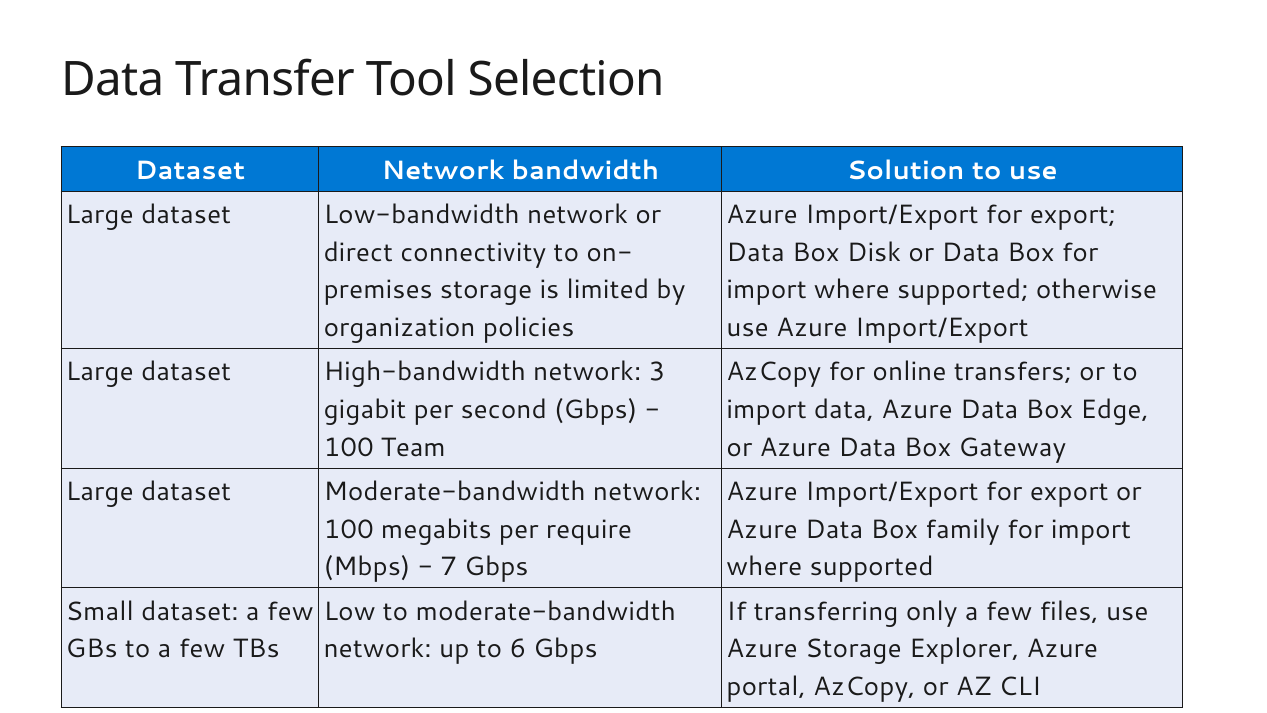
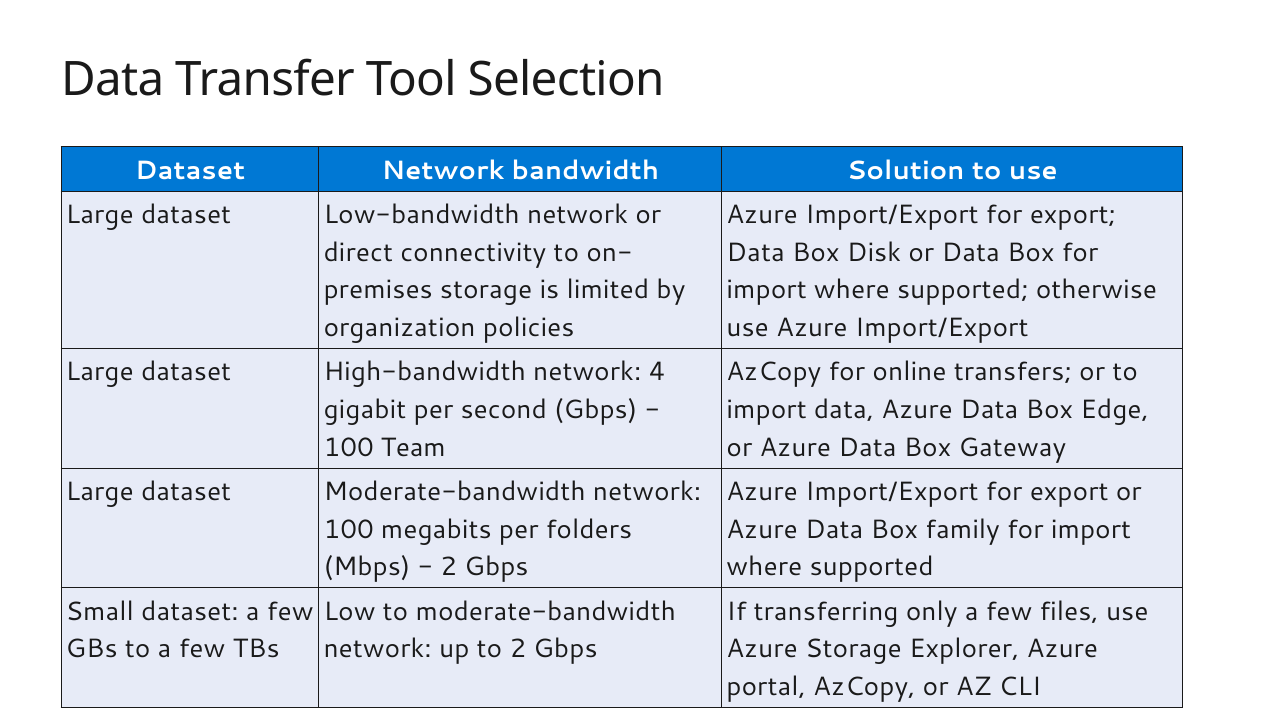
3: 3 -> 4
require: require -> folders
7 at (449, 567): 7 -> 2
to 6: 6 -> 2
